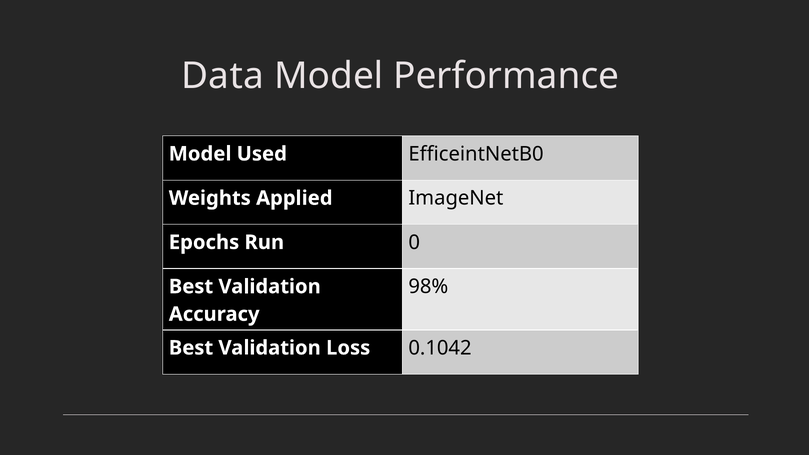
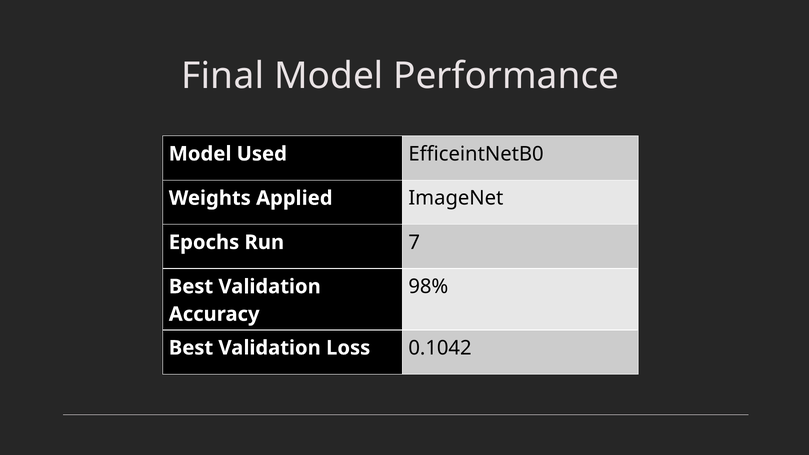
Data: Data -> Final
0: 0 -> 7
